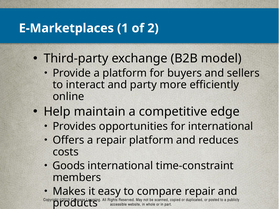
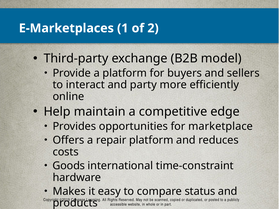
for international: international -> marketplace
members: members -> hardware
compare repair: repair -> status
